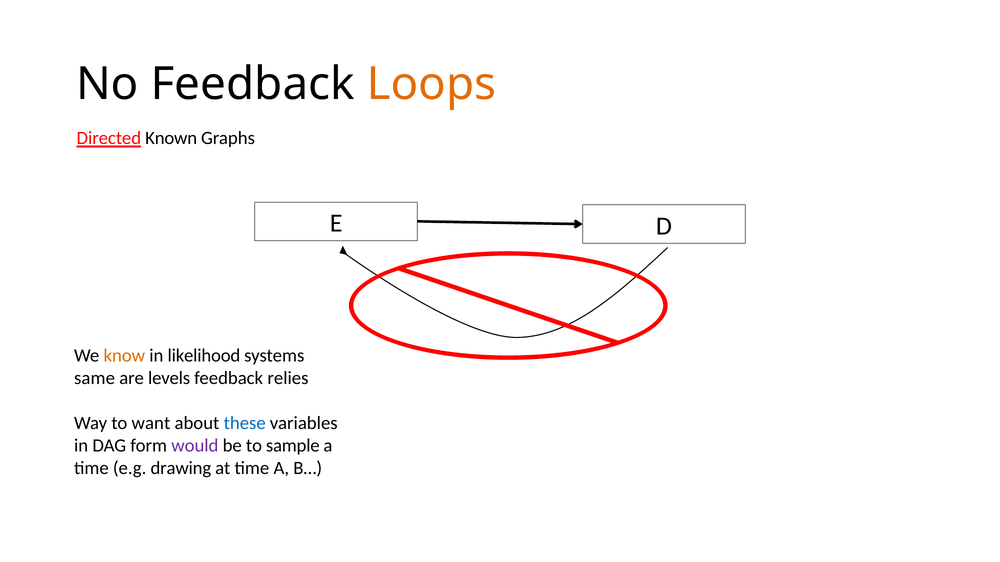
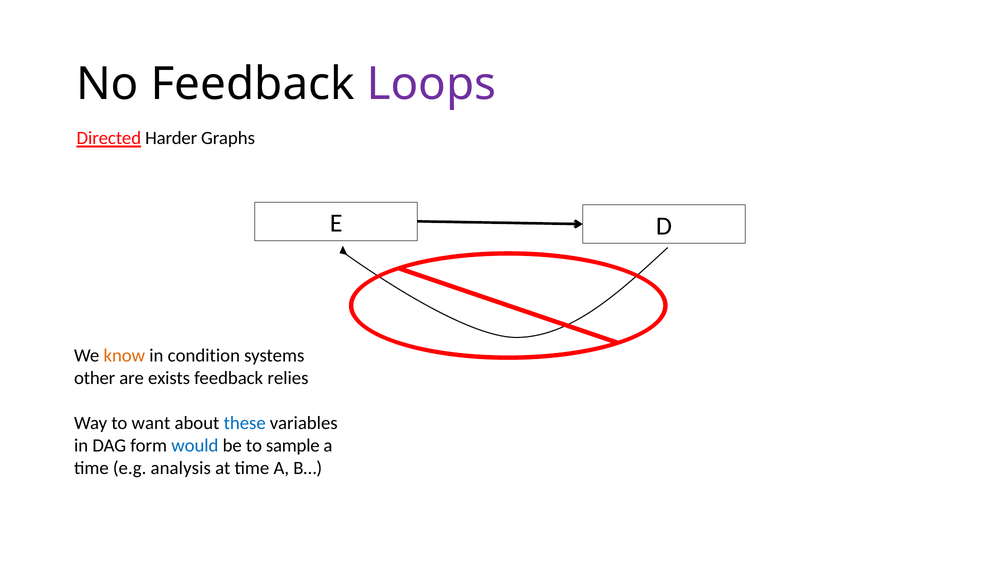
Loops colour: orange -> purple
Known: Known -> Harder
likelihood: likelihood -> condition
same: same -> other
levels: levels -> exists
would colour: purple -> blue
drawing: drawing -> analysis
